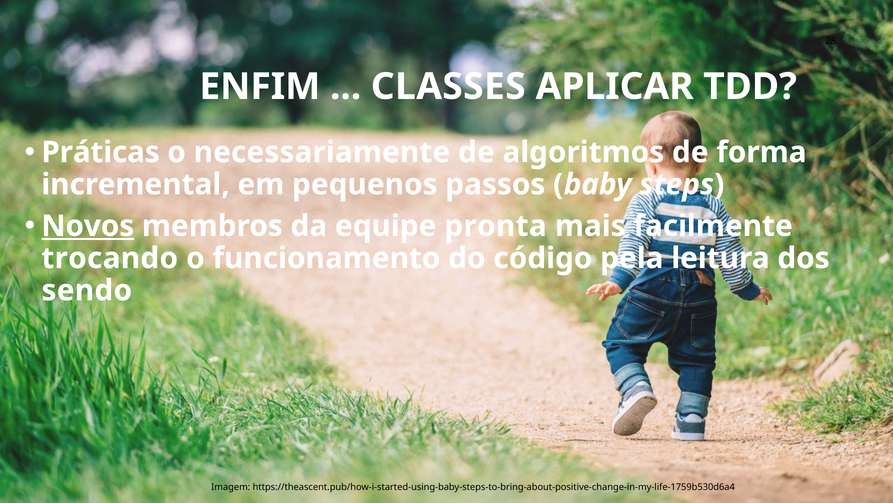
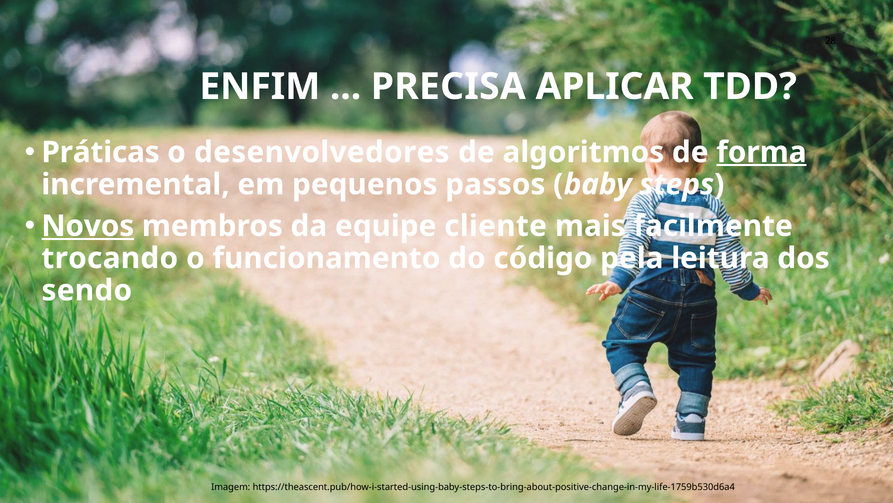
CLASSES: CLASSES -> PRECISA
necessariamente: necessariamente -> desenvolvedores
forma underline: none -> present
pronta: pronta -> cliente
